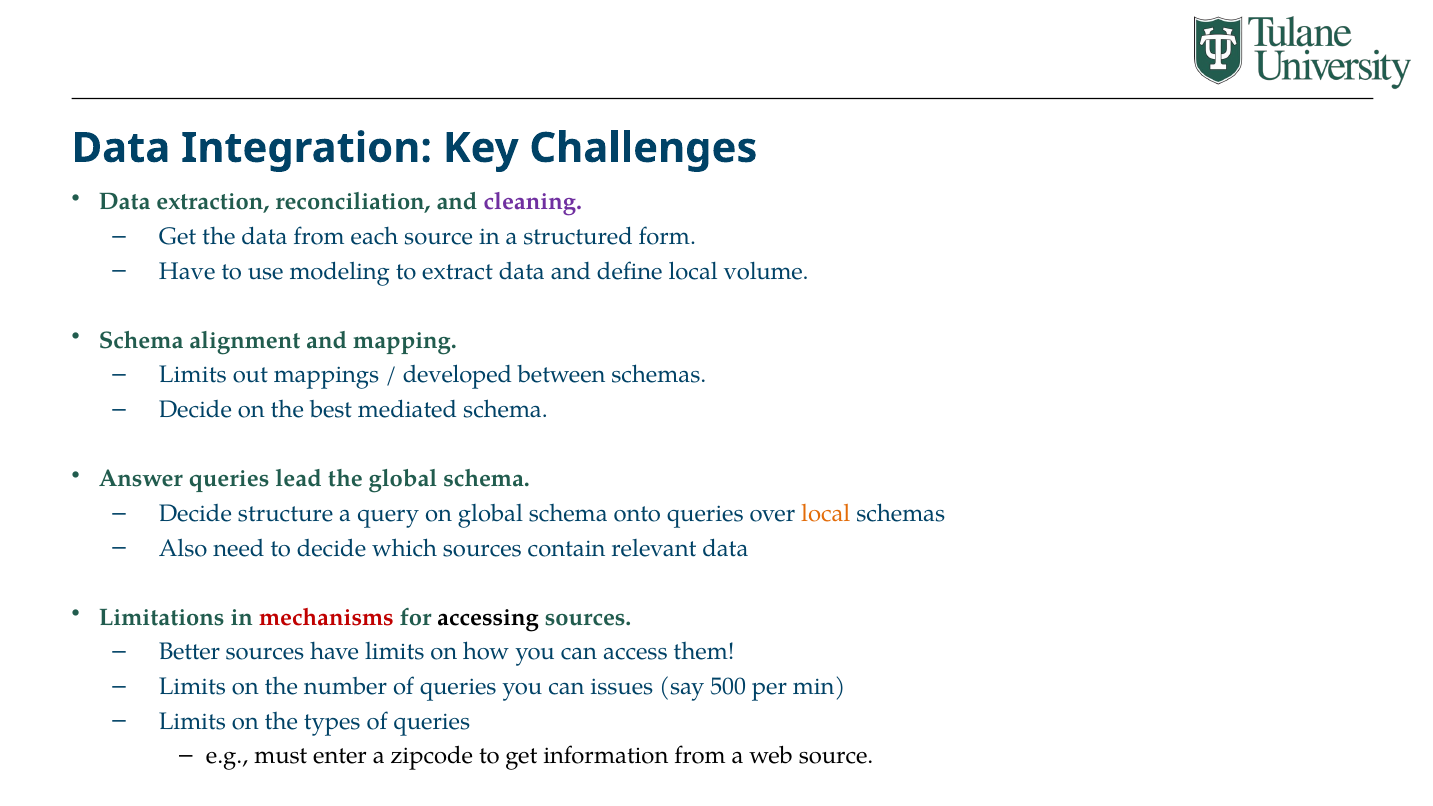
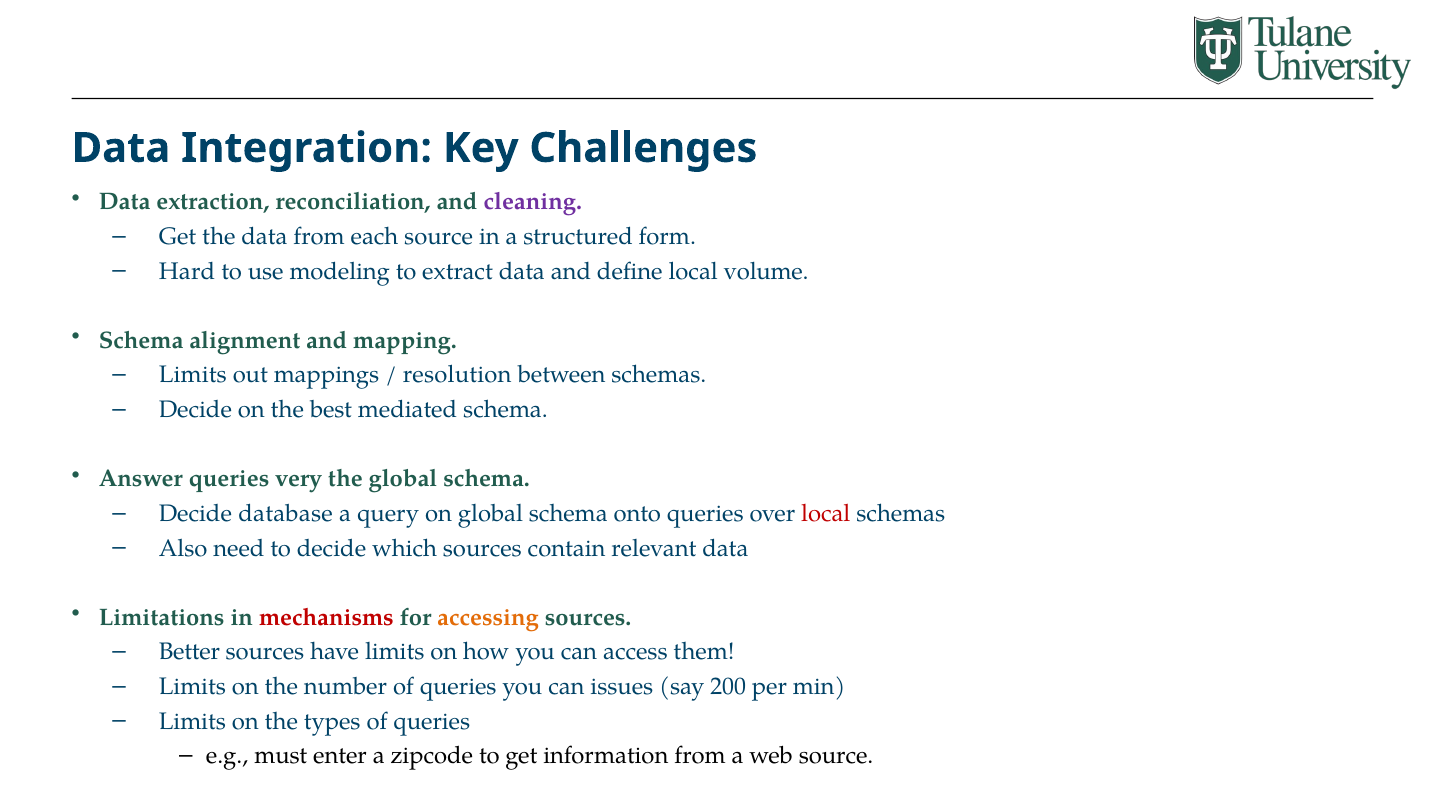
Have at (187, 271): Have -> Hard
developed: developed -> resolution
lead: lead -> very
structure: structure -> database
local at (826, 514) colour: orange -> red
accessing colour: black -> orange
500: 500 -> 200
